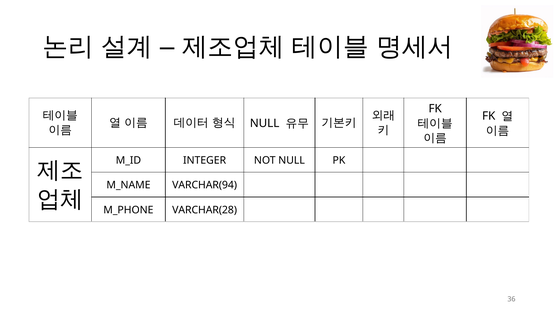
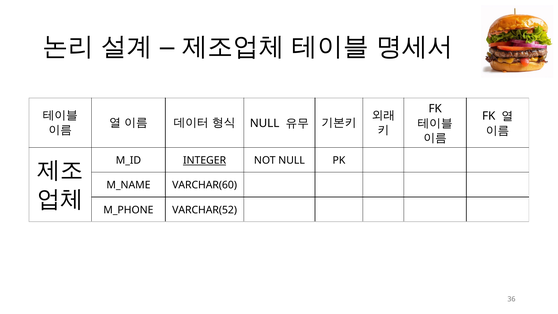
INTEGER underline: none -> present
VARCHAR(94: VARCHAR(94 -> VARCHAR(60
VARCHAR(28: VARCHAR(28 -> VARCHAR(52
